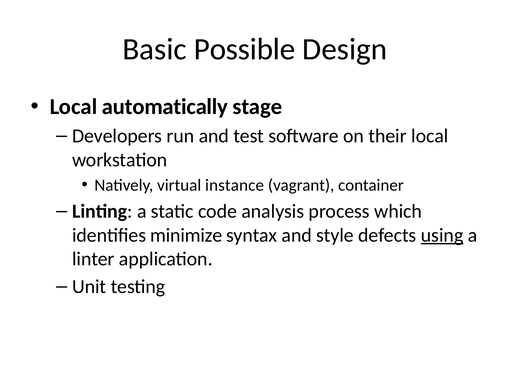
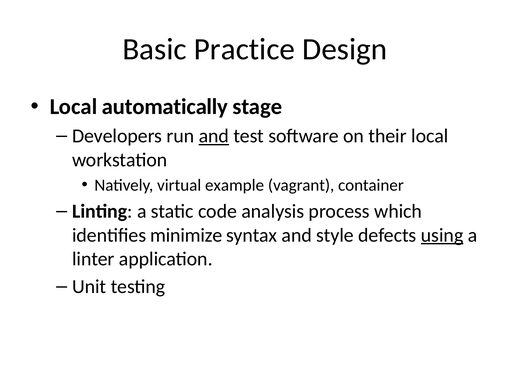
Possible: Possible -> Practice
and at (214, 136) underline: none -> present
instance: instance -> example
